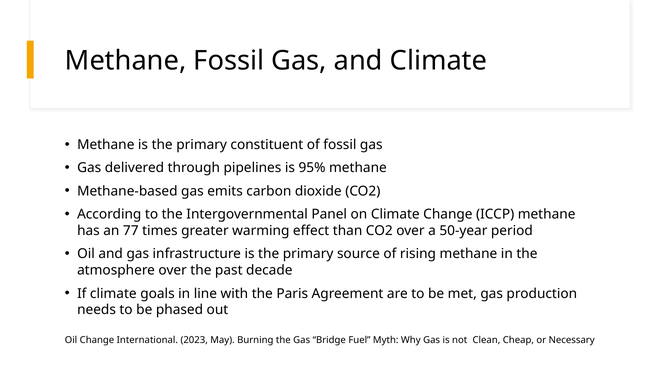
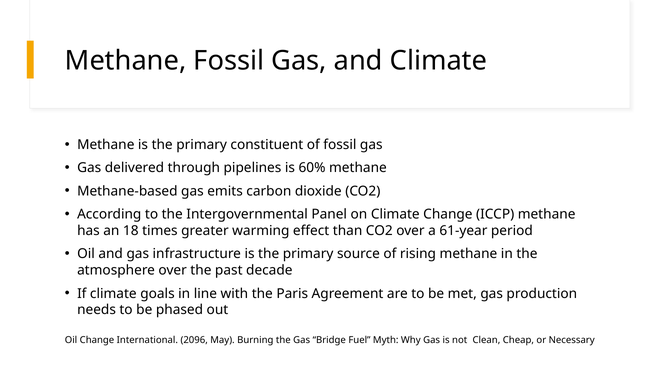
95%: 95% -> 60%
77: 77 -> 18
50-year: 50-year -> 61-year
2023: 2023 -> 2096
